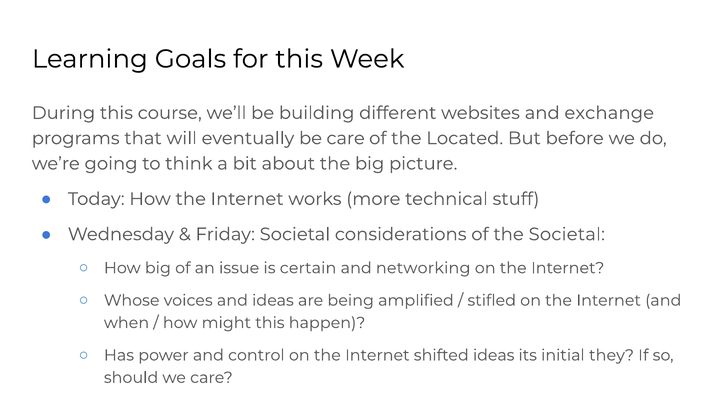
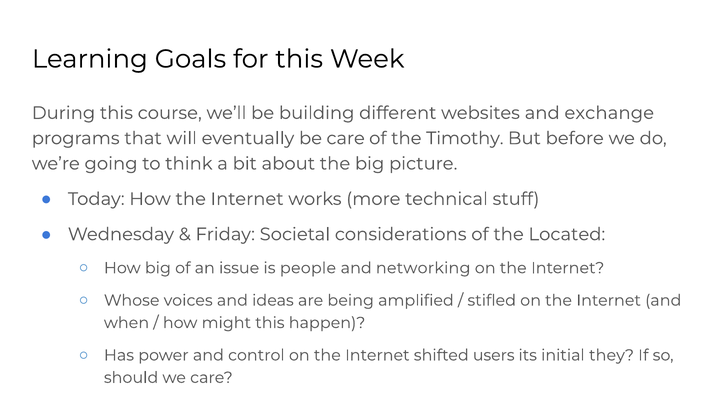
Located: Located -> Timothy
the Societal: Societal -> Located
certain: certain -> people
shifted ideas: ideas -> users
